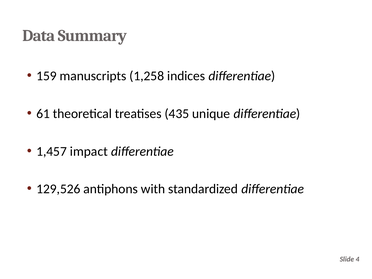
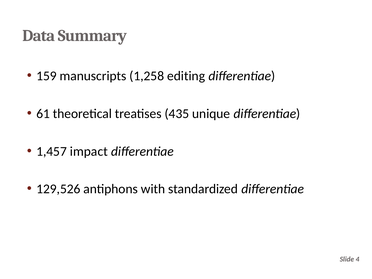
indices: indices -> editing
